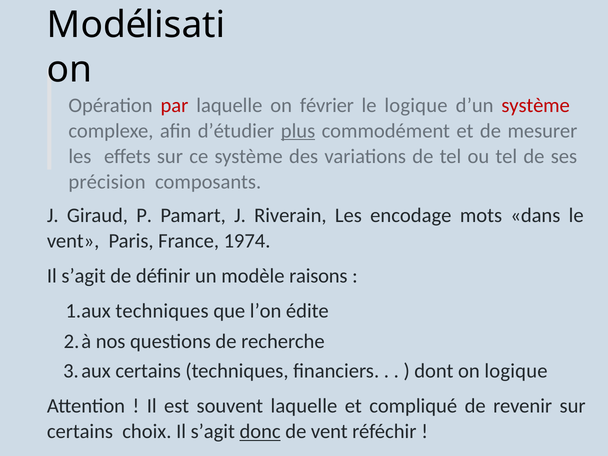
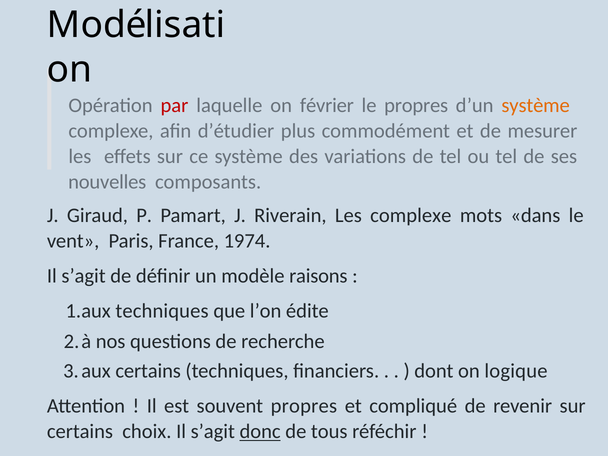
le logique: logique -> propres
système at (536, 105) colour: red -> orange
plus underline: present -> none
précision: précision -> nouvelles
Les encodage: encodage -> complexe
souvent laquelle: laquelle -> propres
de vent: vent -> tous
